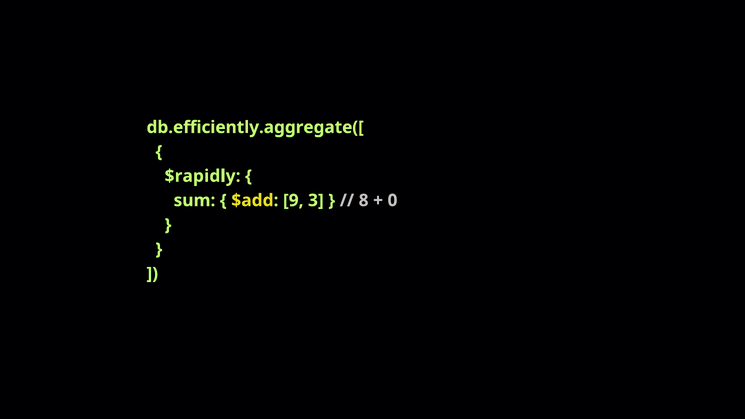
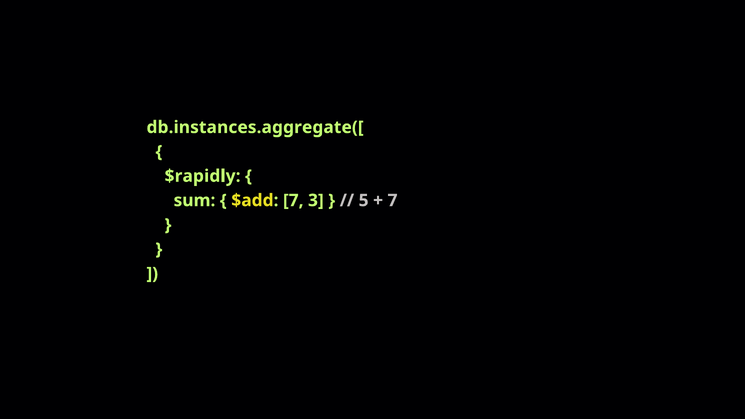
db.efficiently.aggregate([: db.efficiently.aggregate([ -> db.instances.aggregate([
$add 9: 9 -> 7
8: 8 -> 5
0 at (393, 200): 0 -> 7
